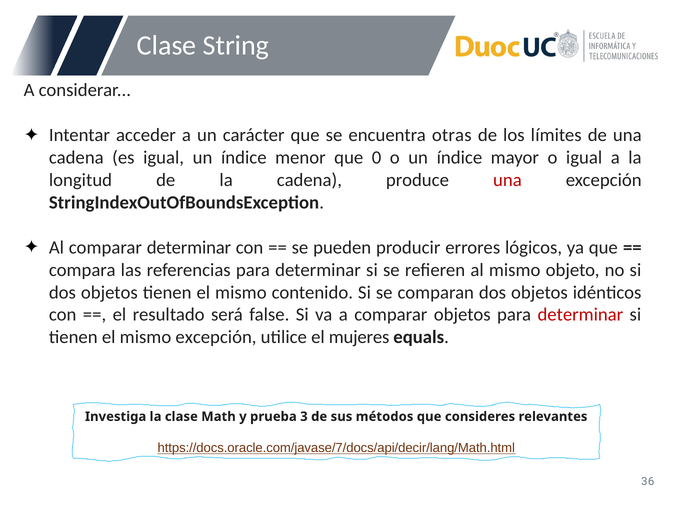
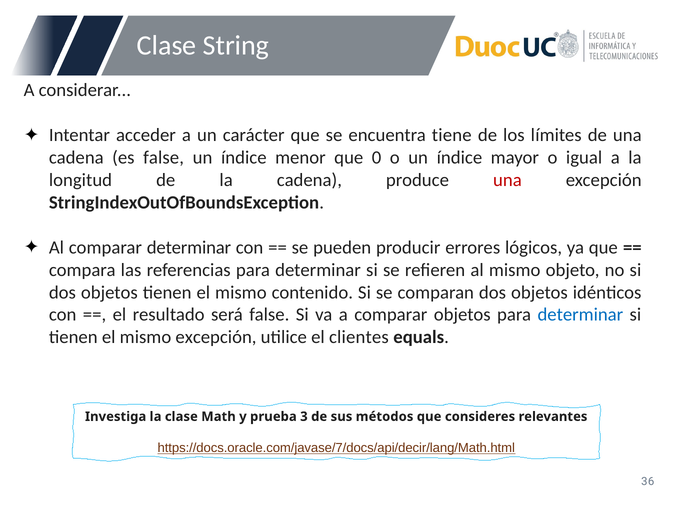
otras: otras -> tiene
es igual: igual -> false
determinar at (580, 315) colour: red -> blue
mujeres: mujeres -> clientes
